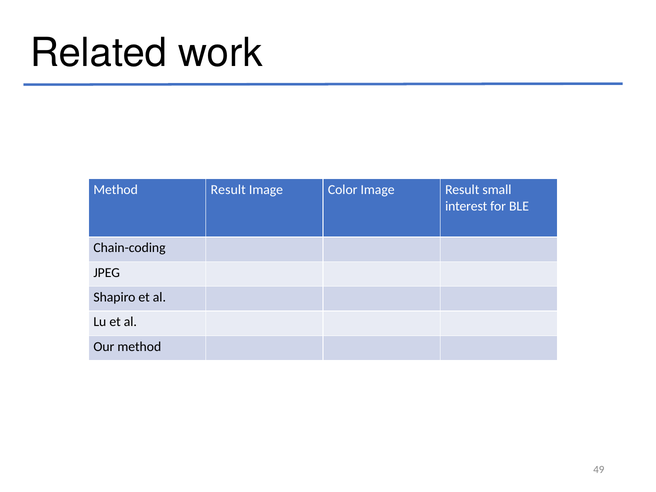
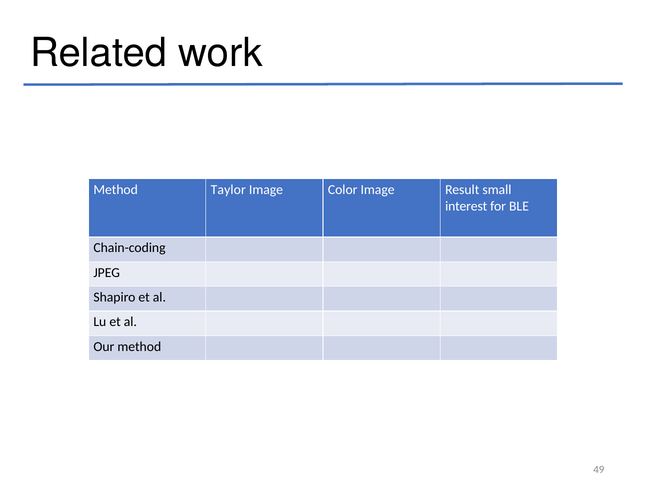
Method Result: Result -> Taylor
